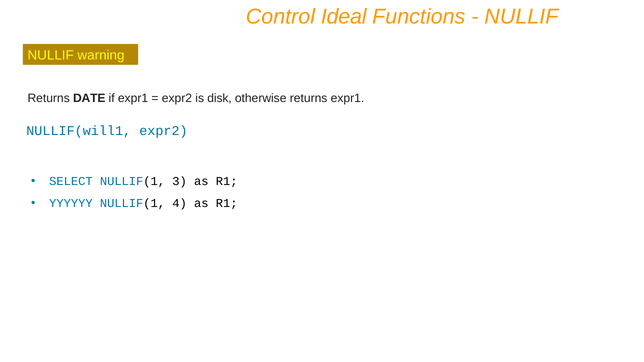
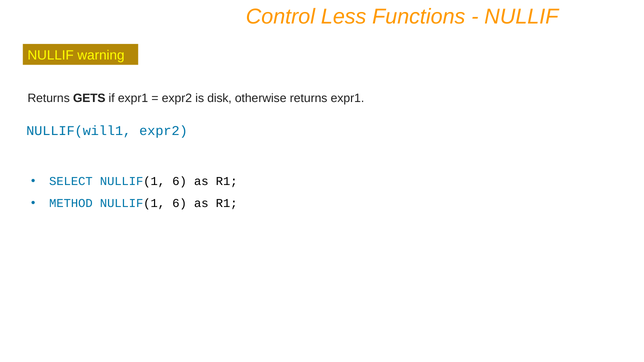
Ideal: Ideal -> Less
DATE: DATE -> GETS
SELECT NULLIF(1 3: 3 -> 6
YYYYYY: YYYYYY -> METHOD
4 at (180, 203): 4 -> 6
